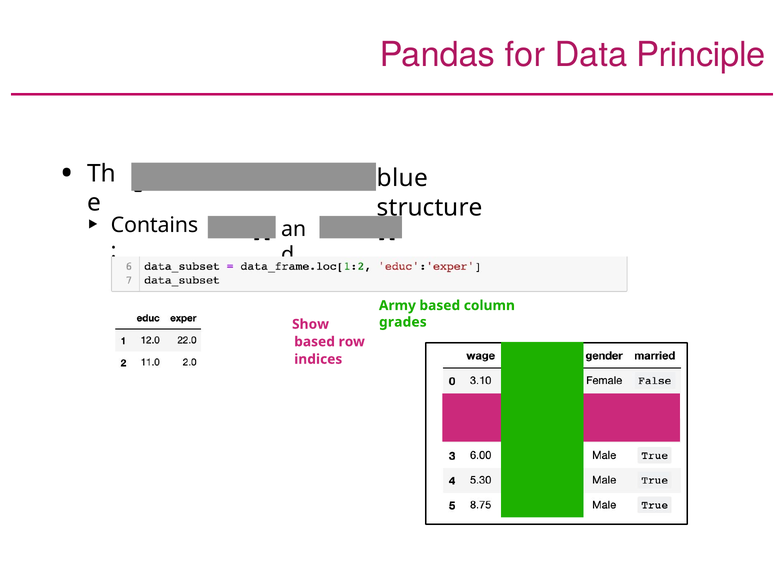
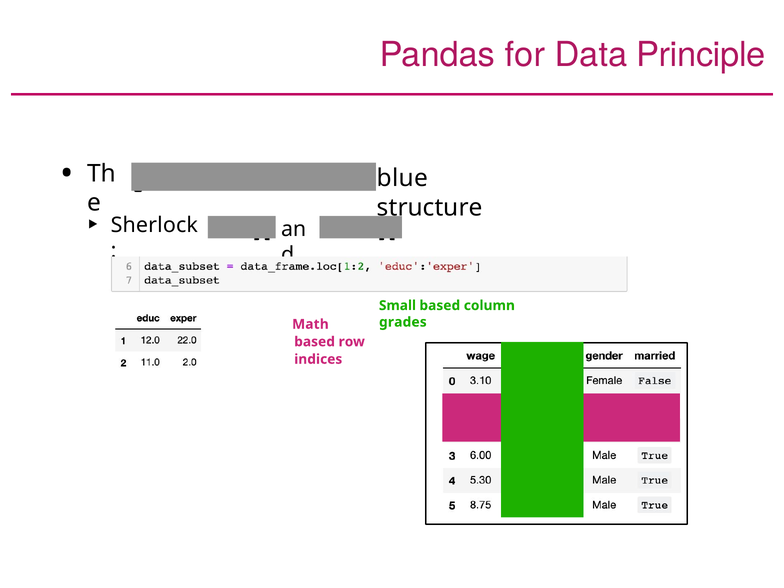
Contains: Contains -> Sherlock
Army: Army -> Small
Show: Show -> Math
